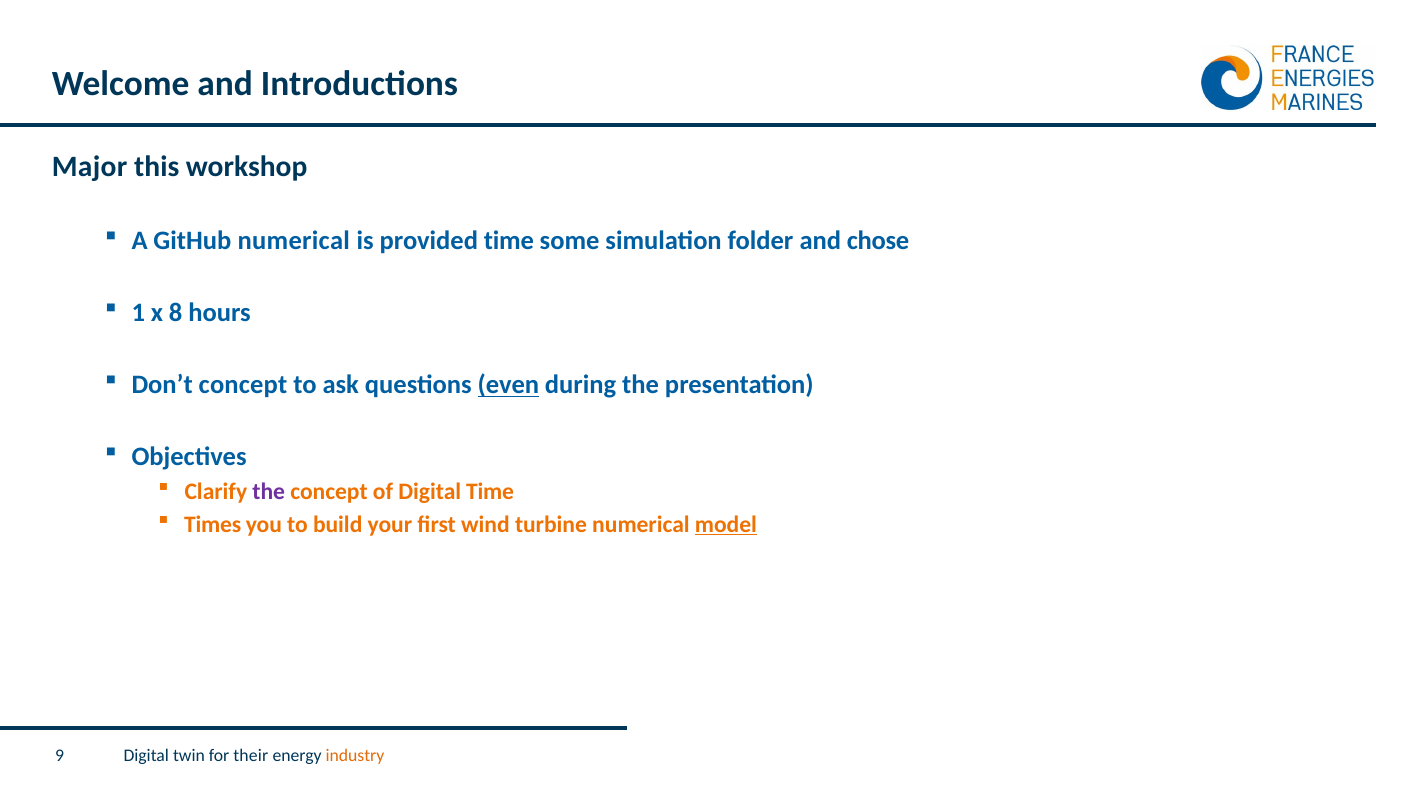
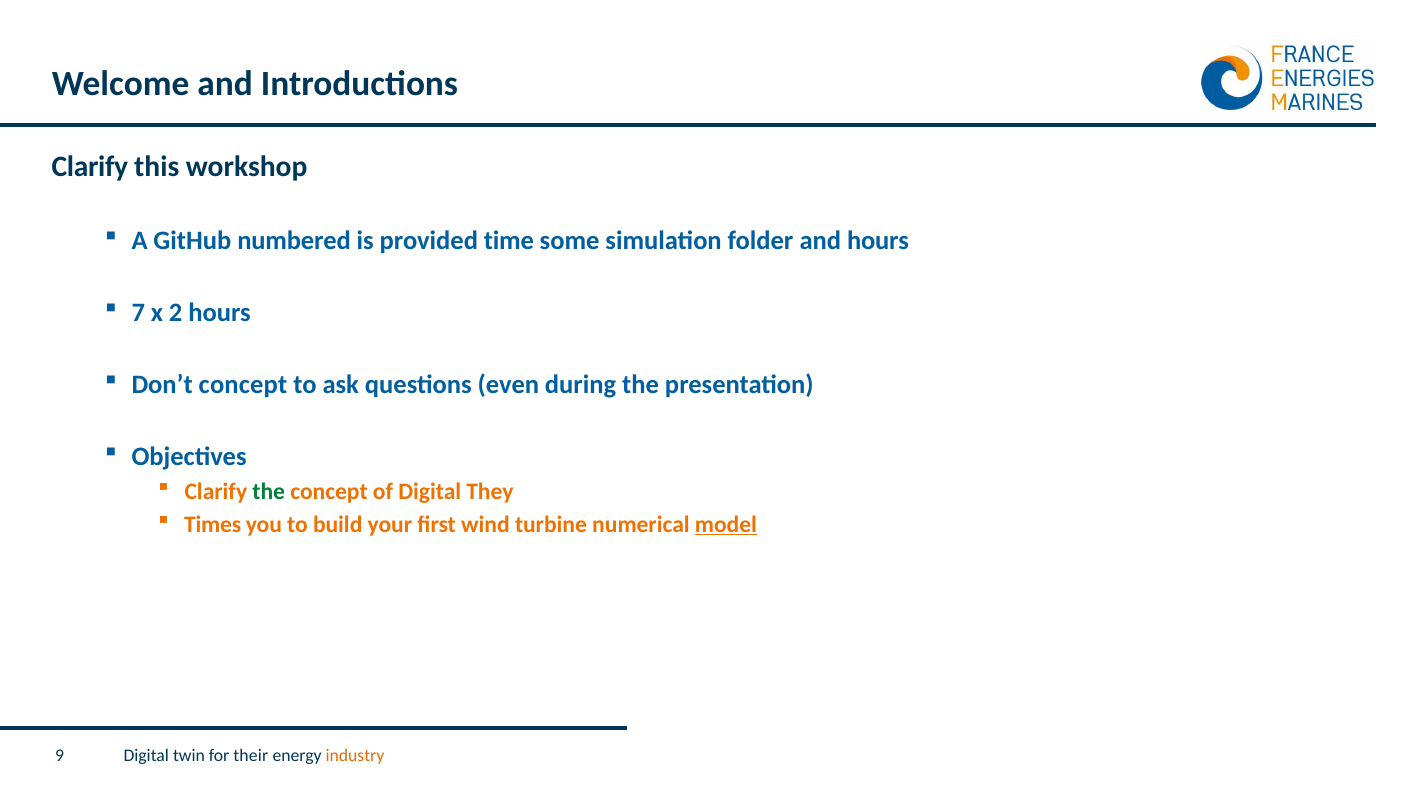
Major at (90, 167): Major -> Clarify
GitHub numerical: numerical -> numbered
and chose: chose -> hours
1: 1 -> 7
8: 8 -> 2
even underline: present -> none
the at (269, 491) colour: purple -> green
Digital Time: Time -> They
